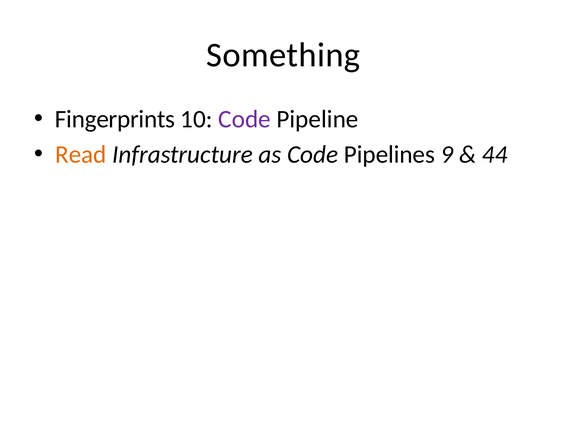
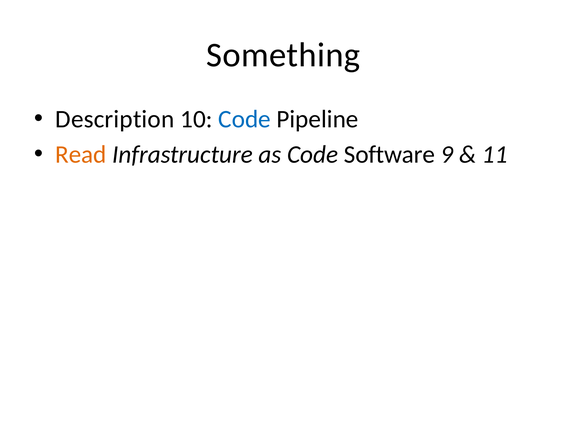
Fingerprints: Fingerprints -> Description
Code at (245, 119) colour: purple -> blue
Pipelines: Pipelines -> Software
44: 44 -> 11
